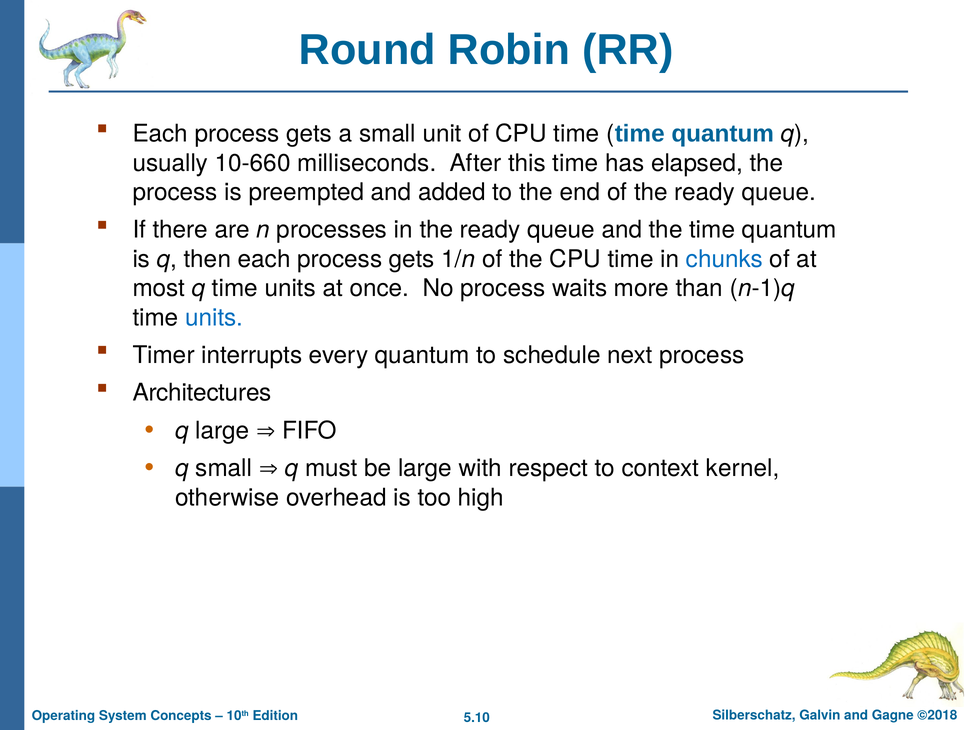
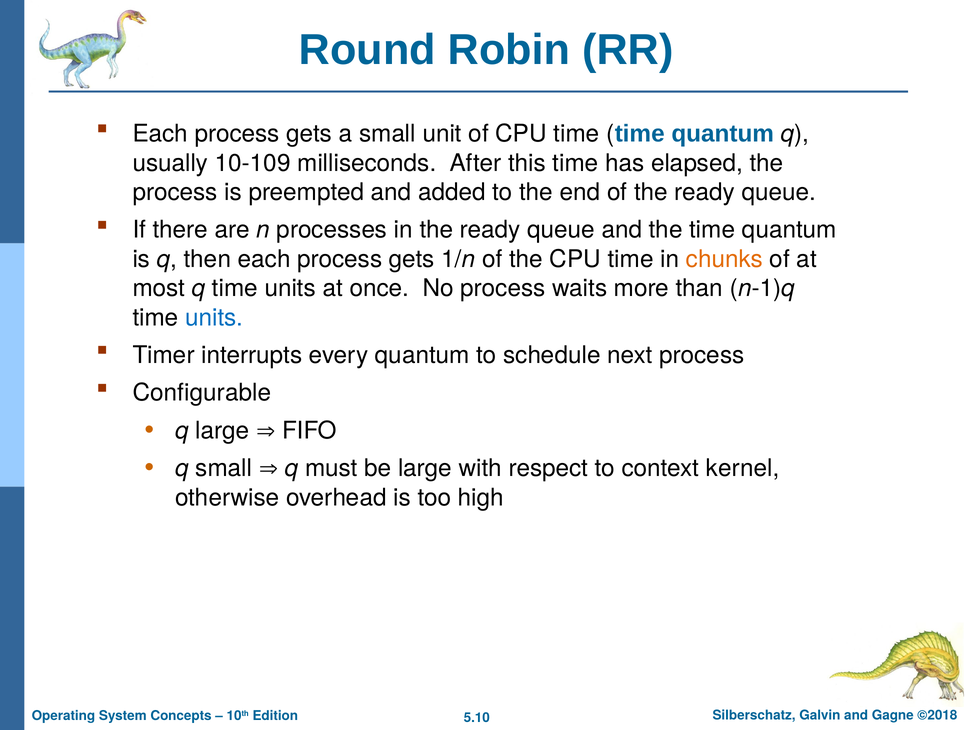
10-660: 10-660 -> 10-109
chunks colour: blue -> orange
Architectures: Architectures -> Configurable
